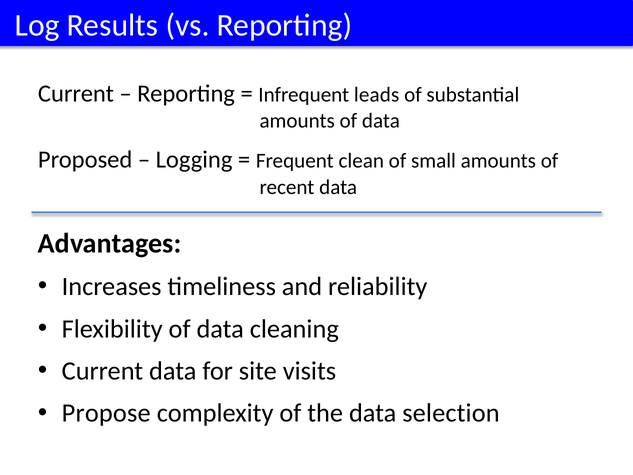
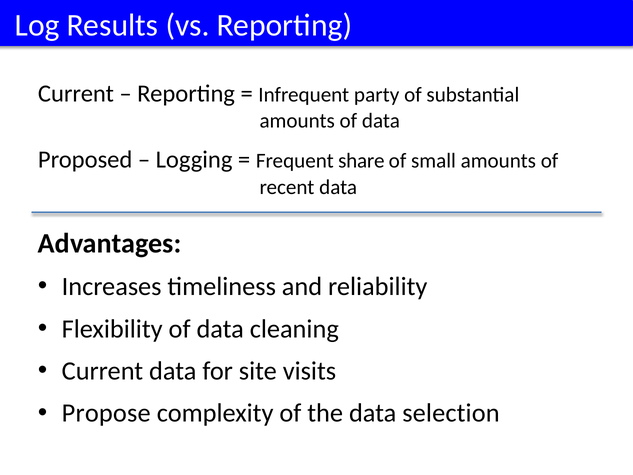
leads: leads -> party
clean: clean -> share
